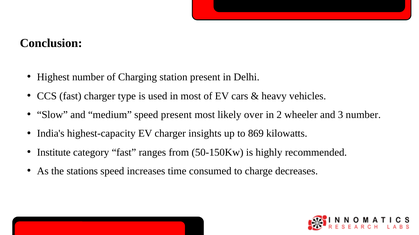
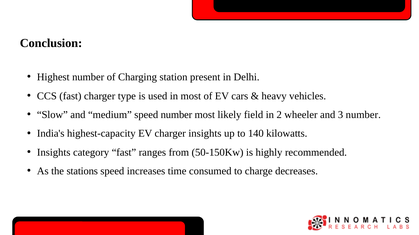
speed present: present -> number
over: over -> field
869: 869 -> 140
Institute at (54, 153): Institute -> Insights
